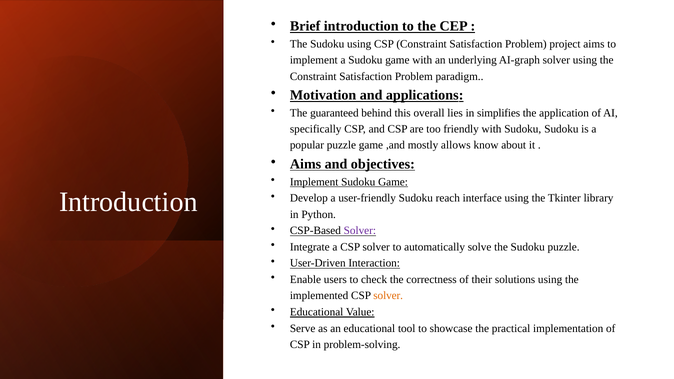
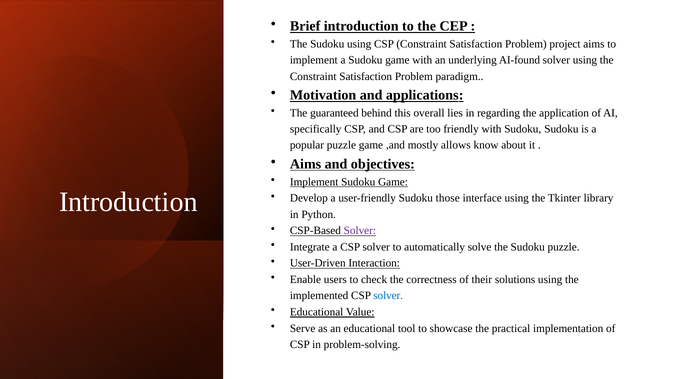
AI-graph: AI-graph -> AI-found
simplifies: simplifies -> regarding
reach: reach -> those
solver at (388, 296) colour: orange -> blue
